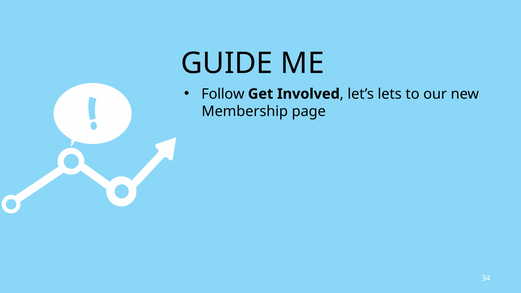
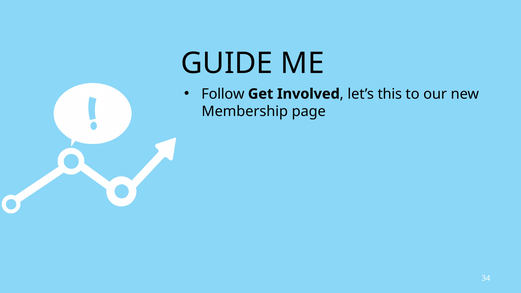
lets: lets -> this
